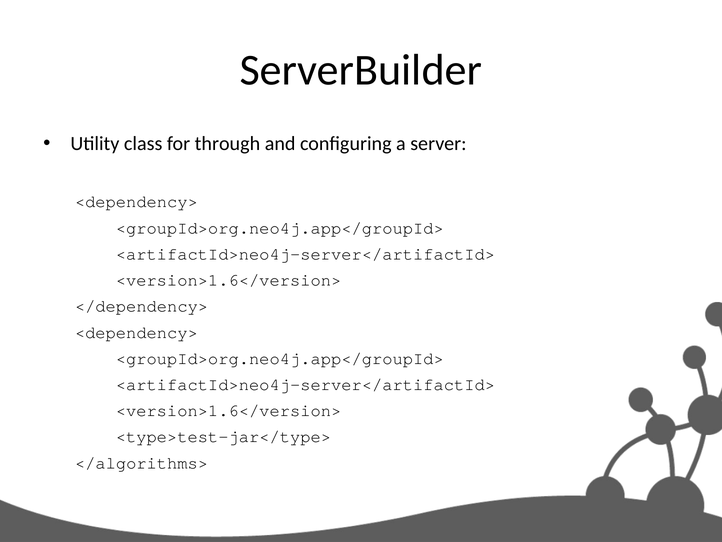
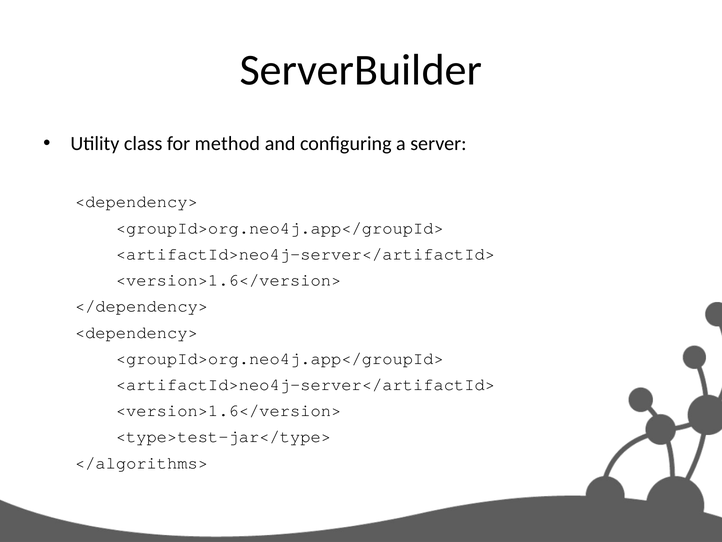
through: through -> method
